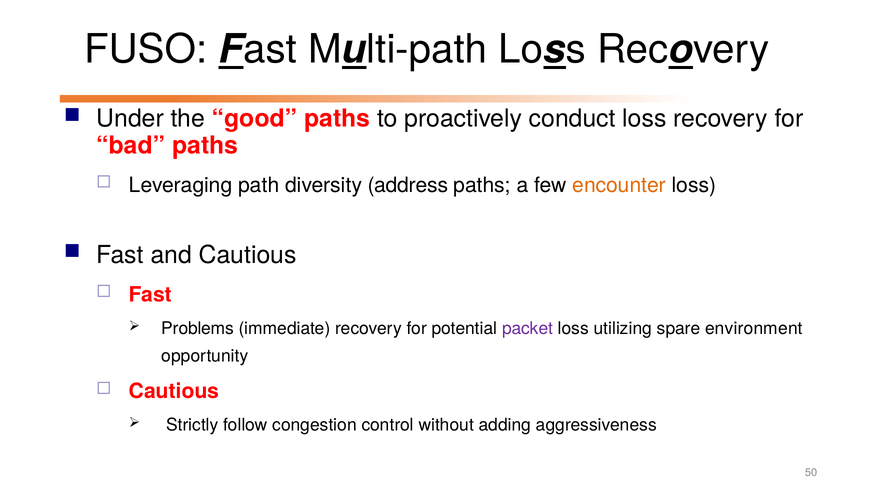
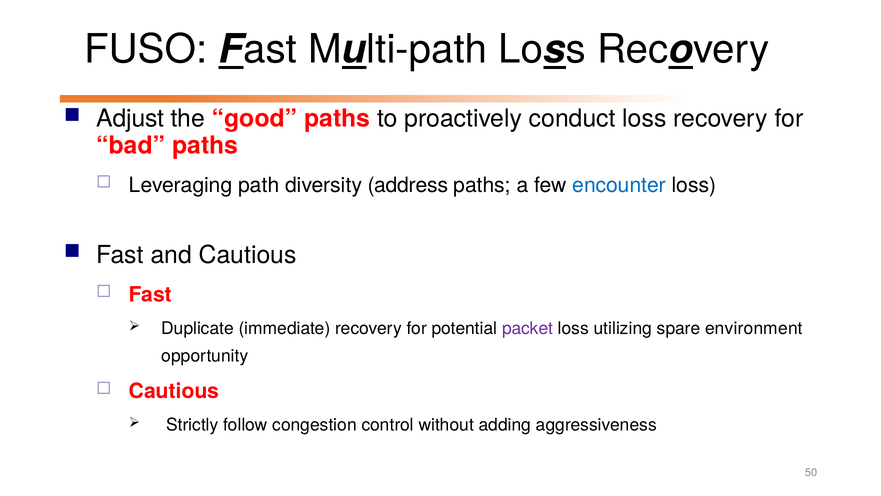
Under: Under -> Adjust
encounter colour: orange -> blue
Problems: Problems -> Duplicate
